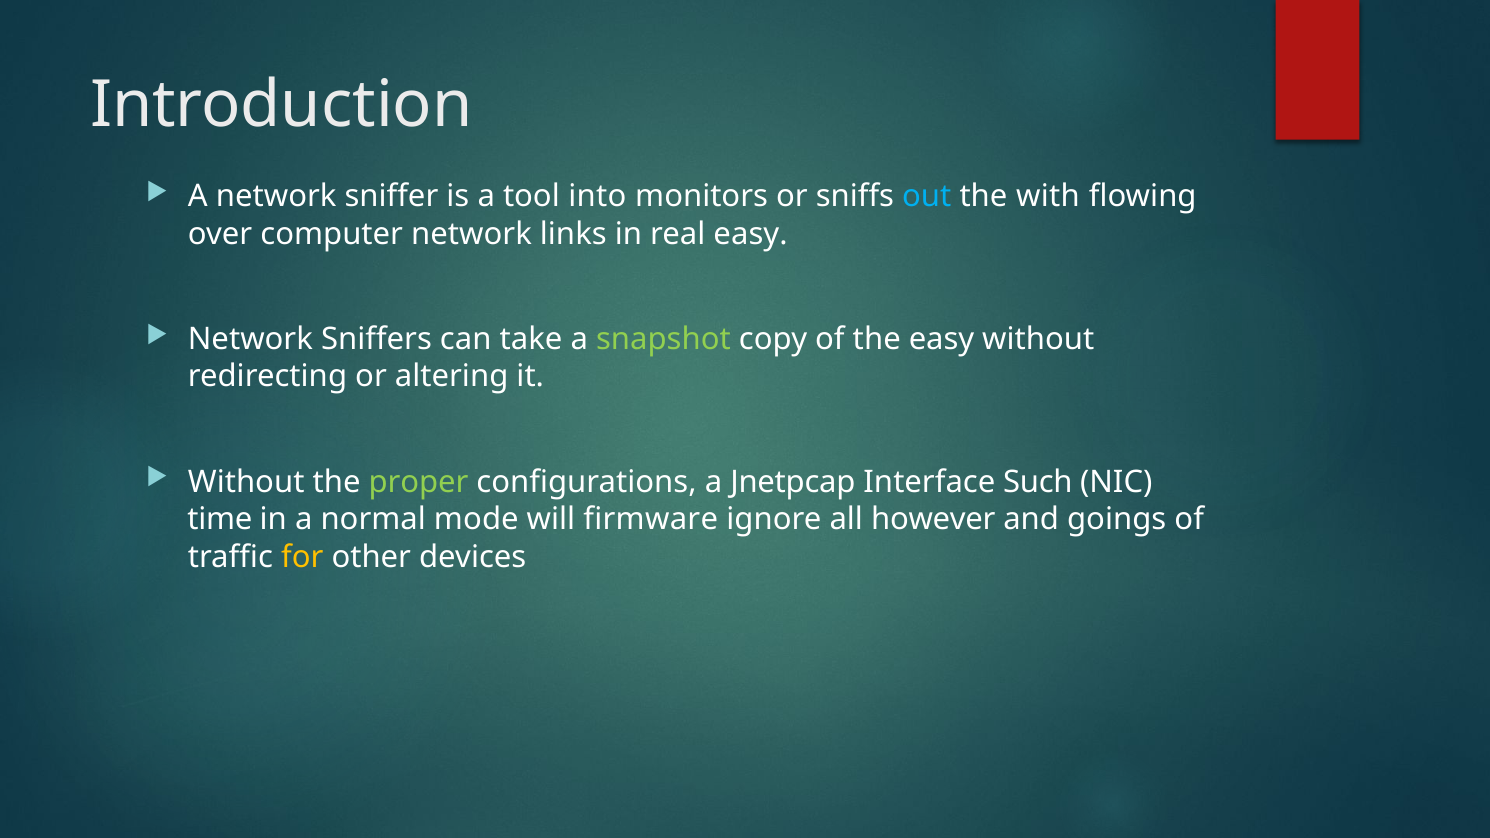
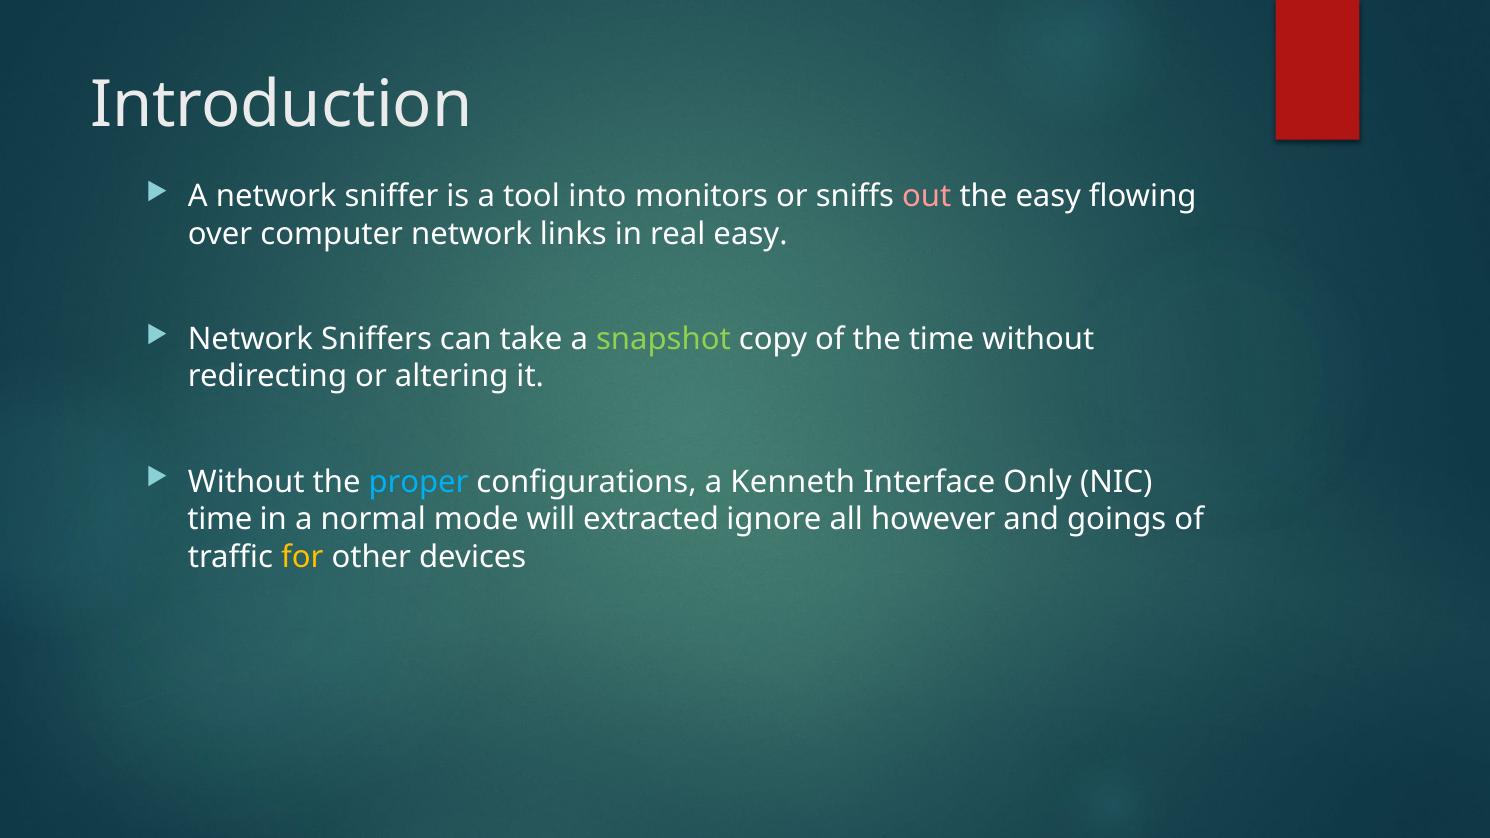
out colour: light blue -> pink
the with: with -> easy
the easy: easy -> time
proper colour: light green -> light blue
Jnetpcap: Jnetpcap -> Kenneth
Such: Such -> Only
firmware: firmware -> extracted
